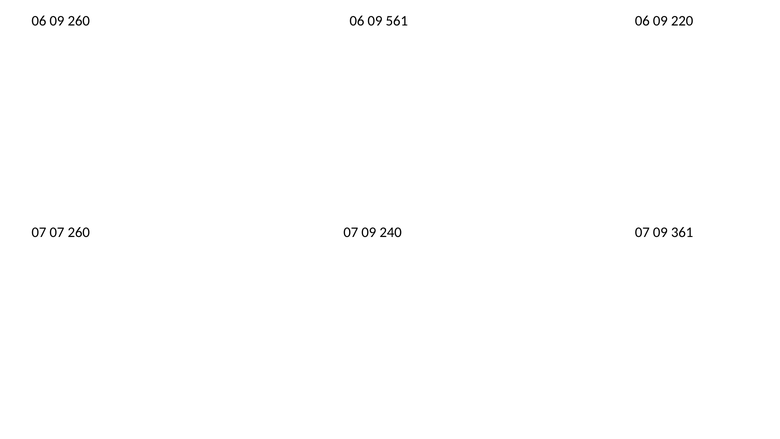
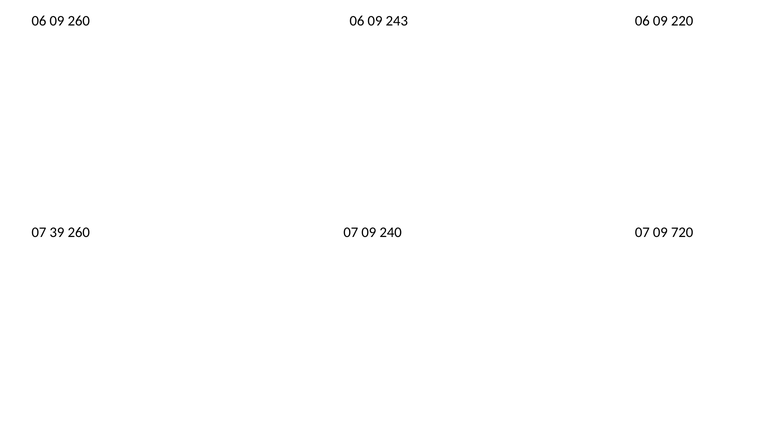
561: 561 -> 243
07 07: 07 -> 39
361: 361 -> 720
